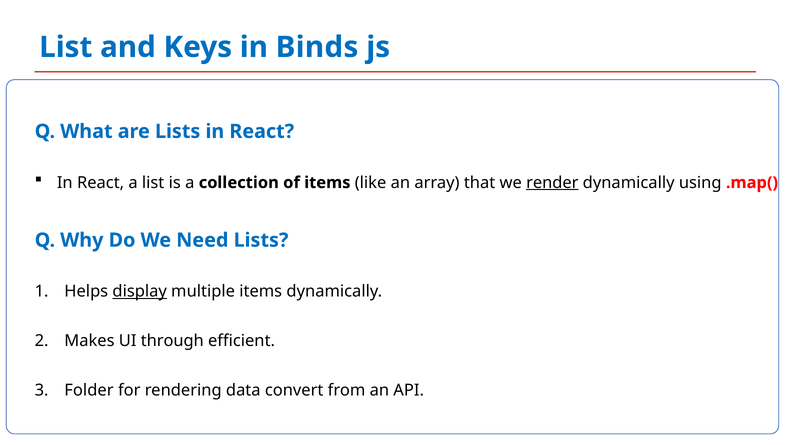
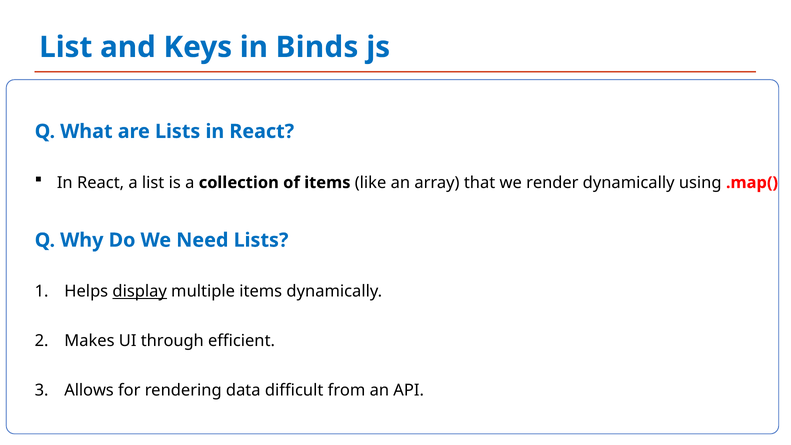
render underline: present -> none
Folder: Folder -> Allows
convert: convert -> difficult
